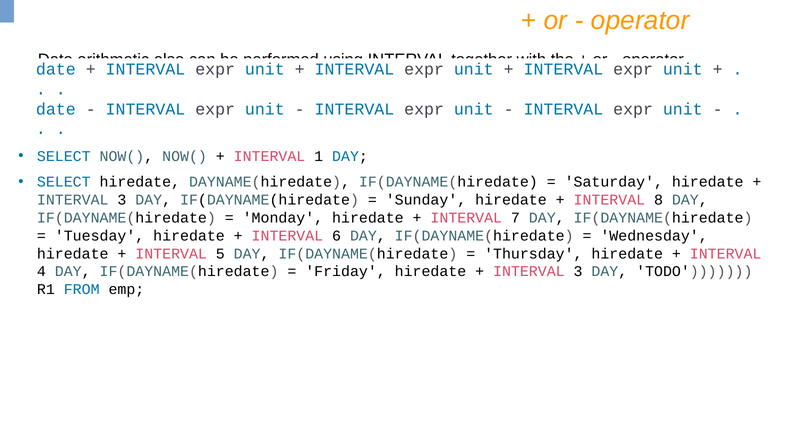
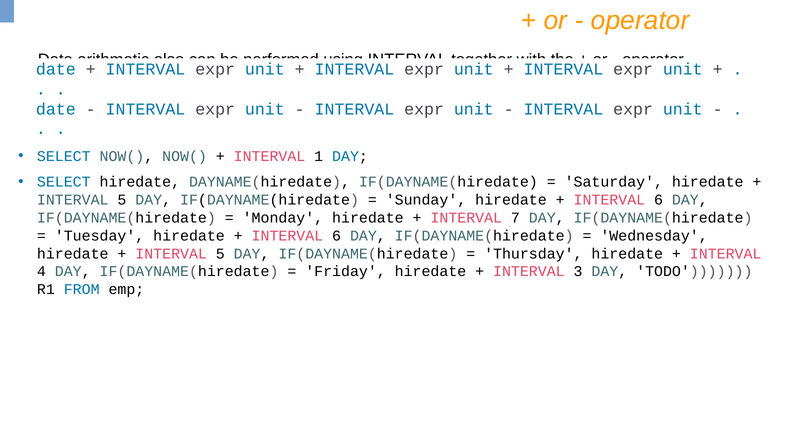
3 at (122, 200): 3 -> 5
8 at (659, 200): 8 -> 6
